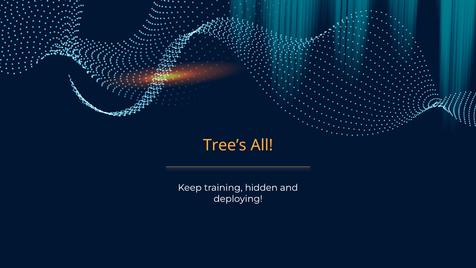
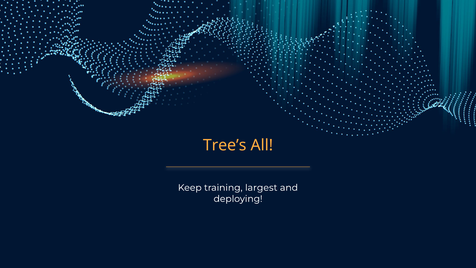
hidden: hidden -> largest
